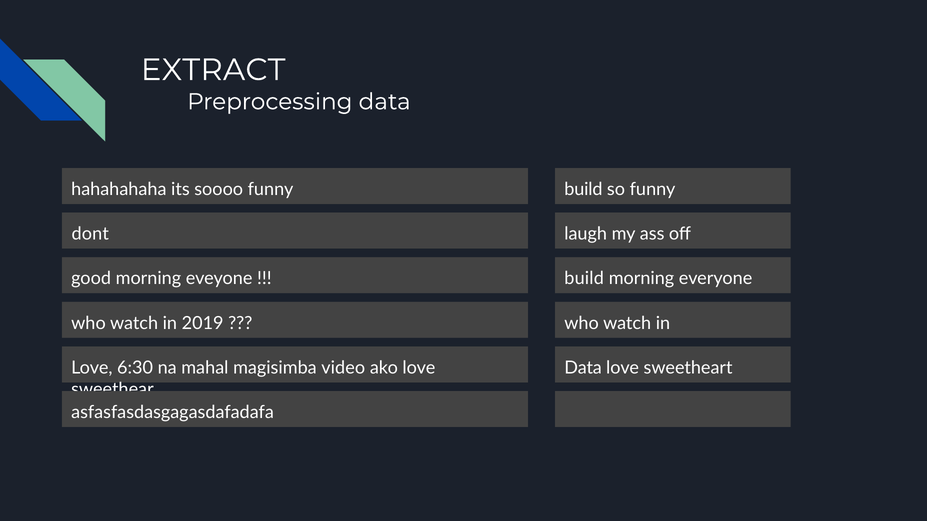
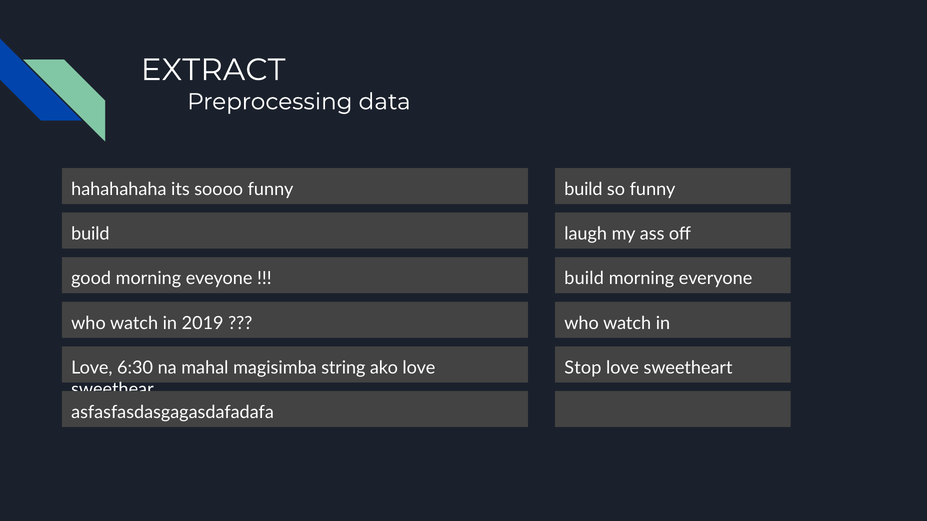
dont at (90, 234): dont -> build
video: video -> string
Data at (583, 368): Data -> Stop
